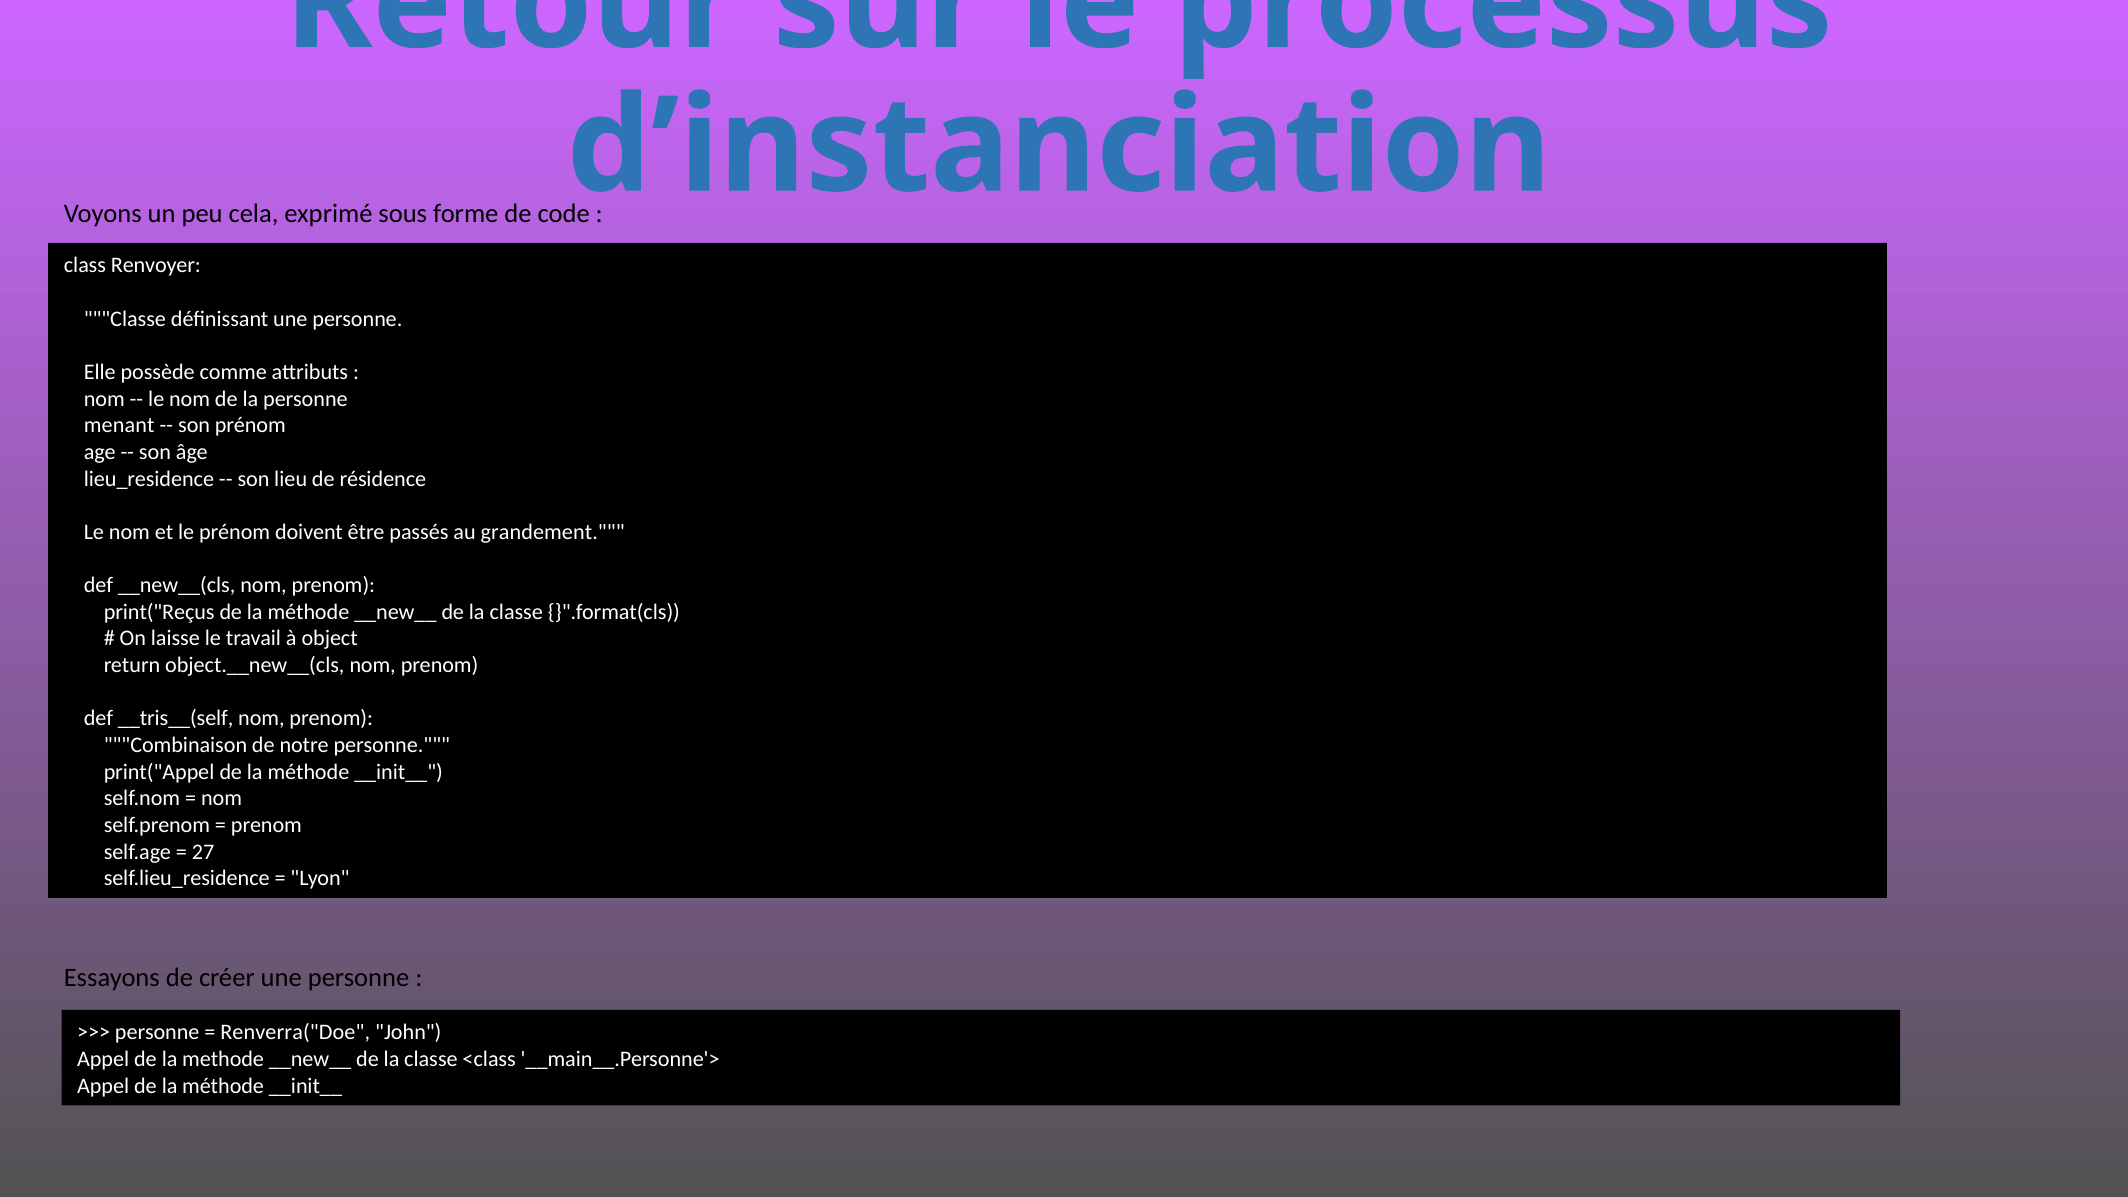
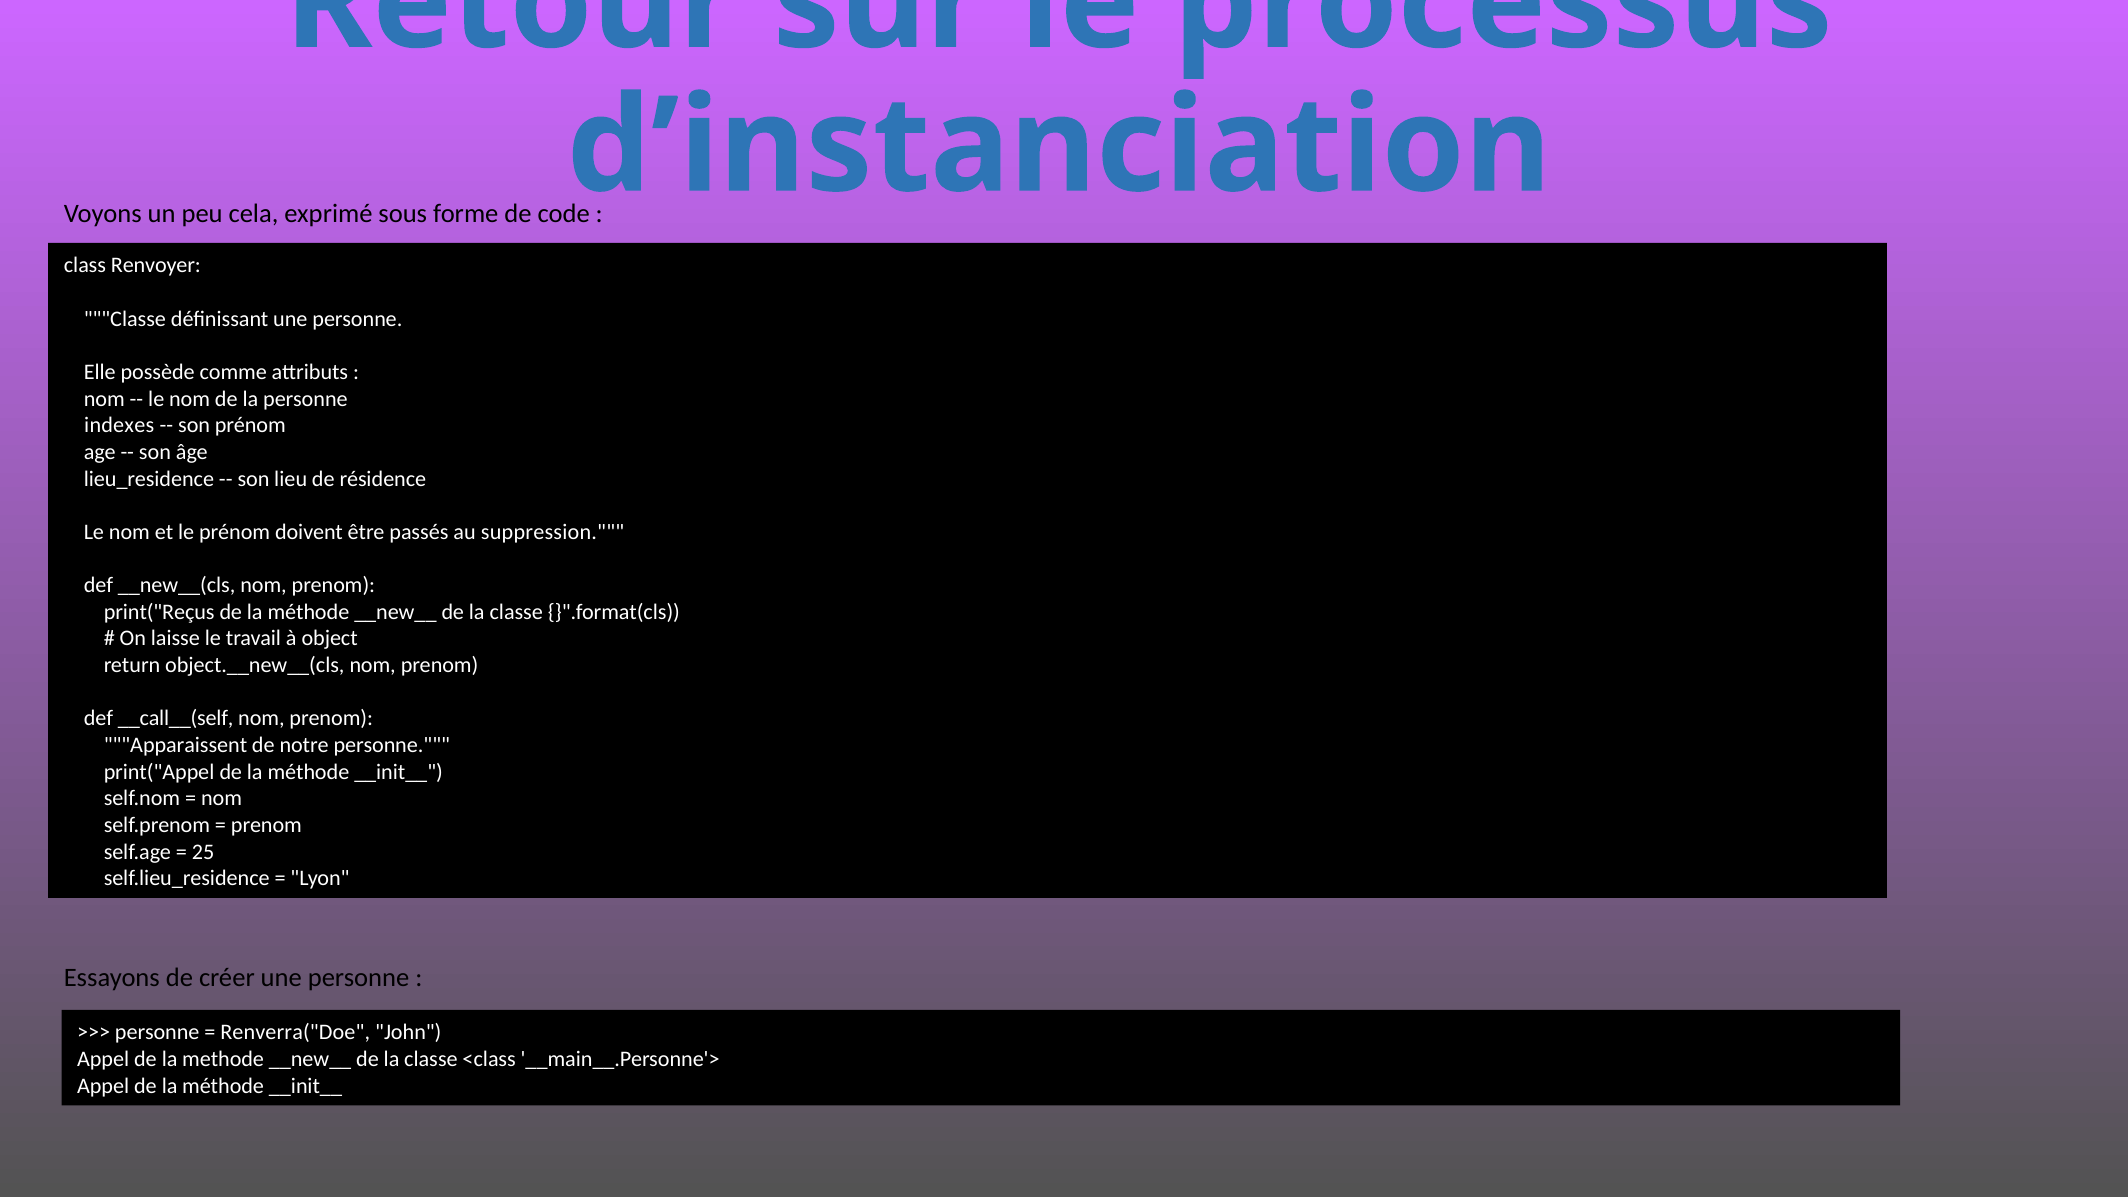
menant: menant -> indexes
grandement: grandement -> suppression
__tris__(self: __tris__(self -> __call__(self
Combinaison: Combinaison -> Apparaissent
27: 27 -> 25
